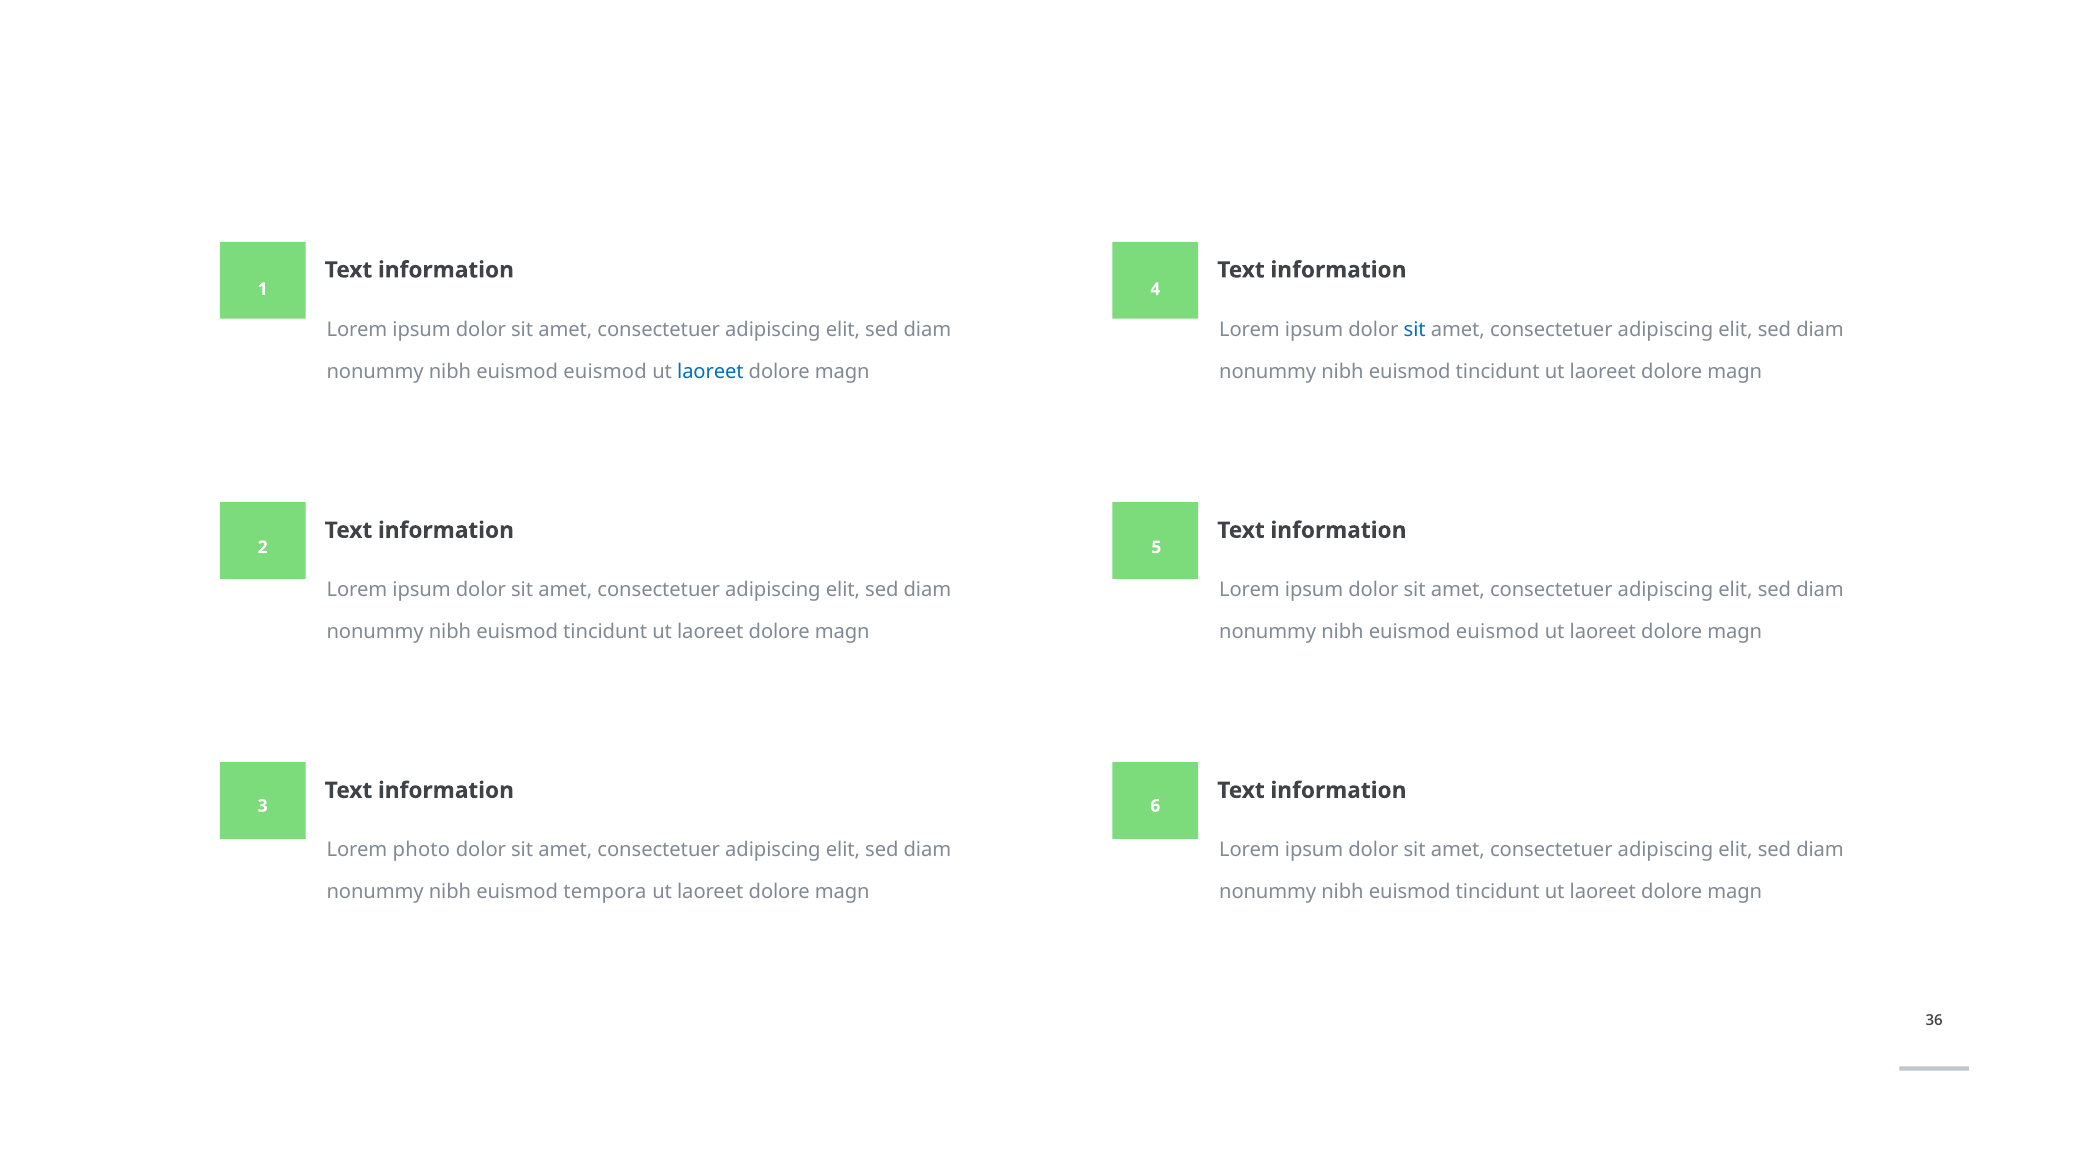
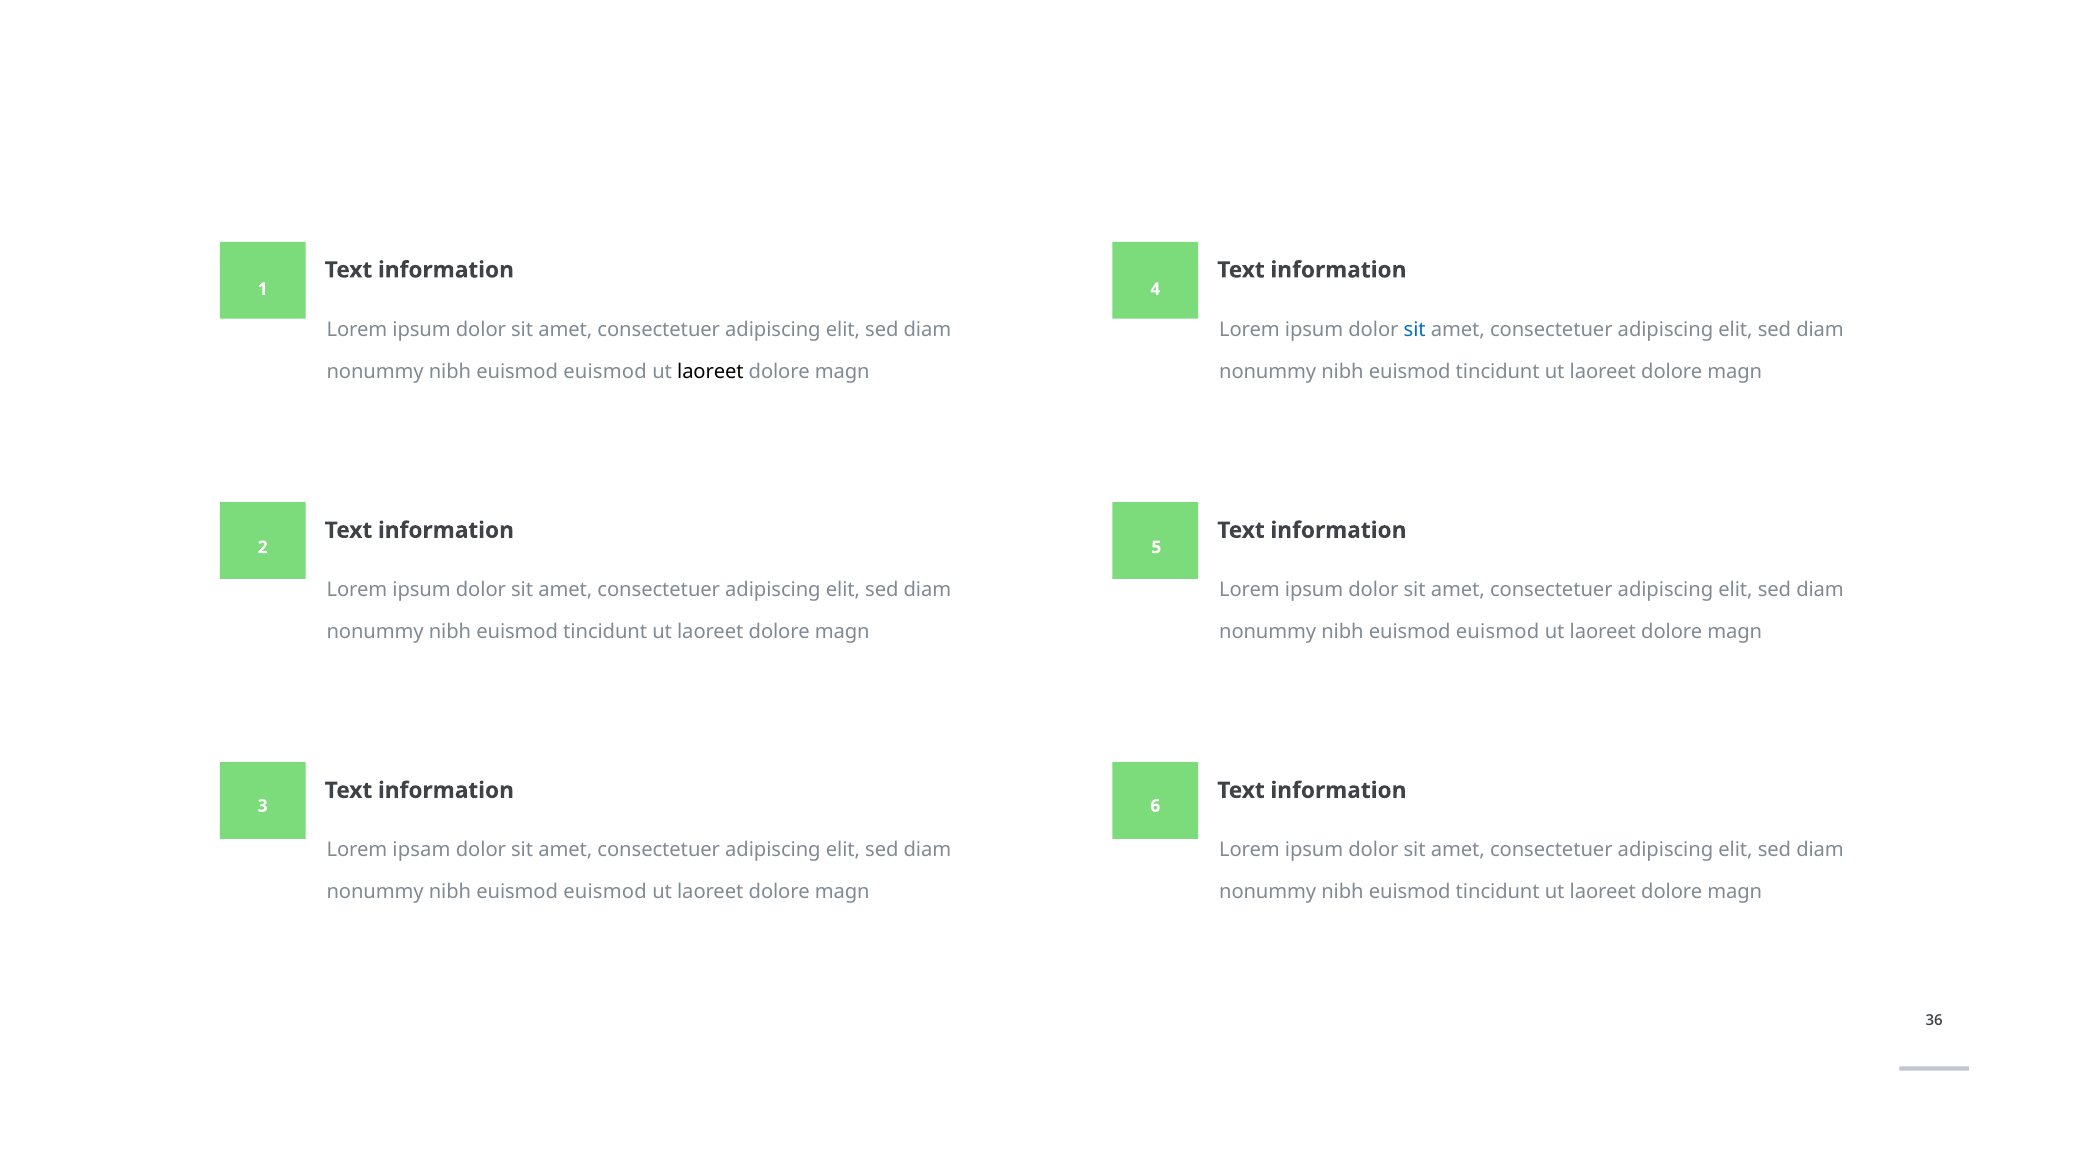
laoreet at (710, 372) colour: blue -> black
photo: photo -> ipsam
tempora at (605, 892): tempora -> euismod
